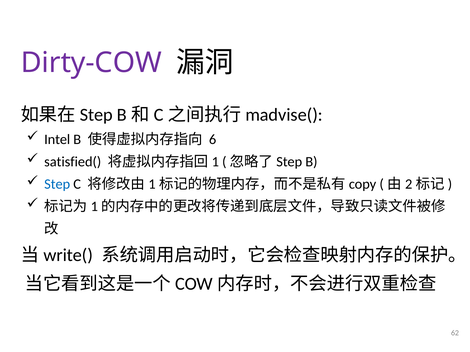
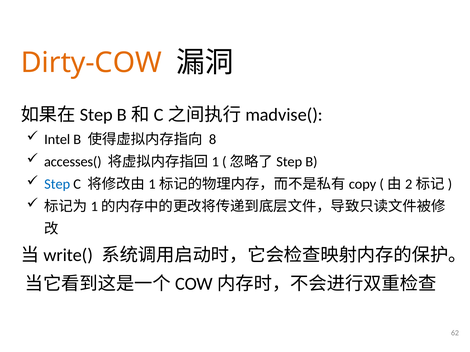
Dirty-COW colour: purple -> orange
6: 6 -> 8
satisfied(: satisfied( -> accesses(
